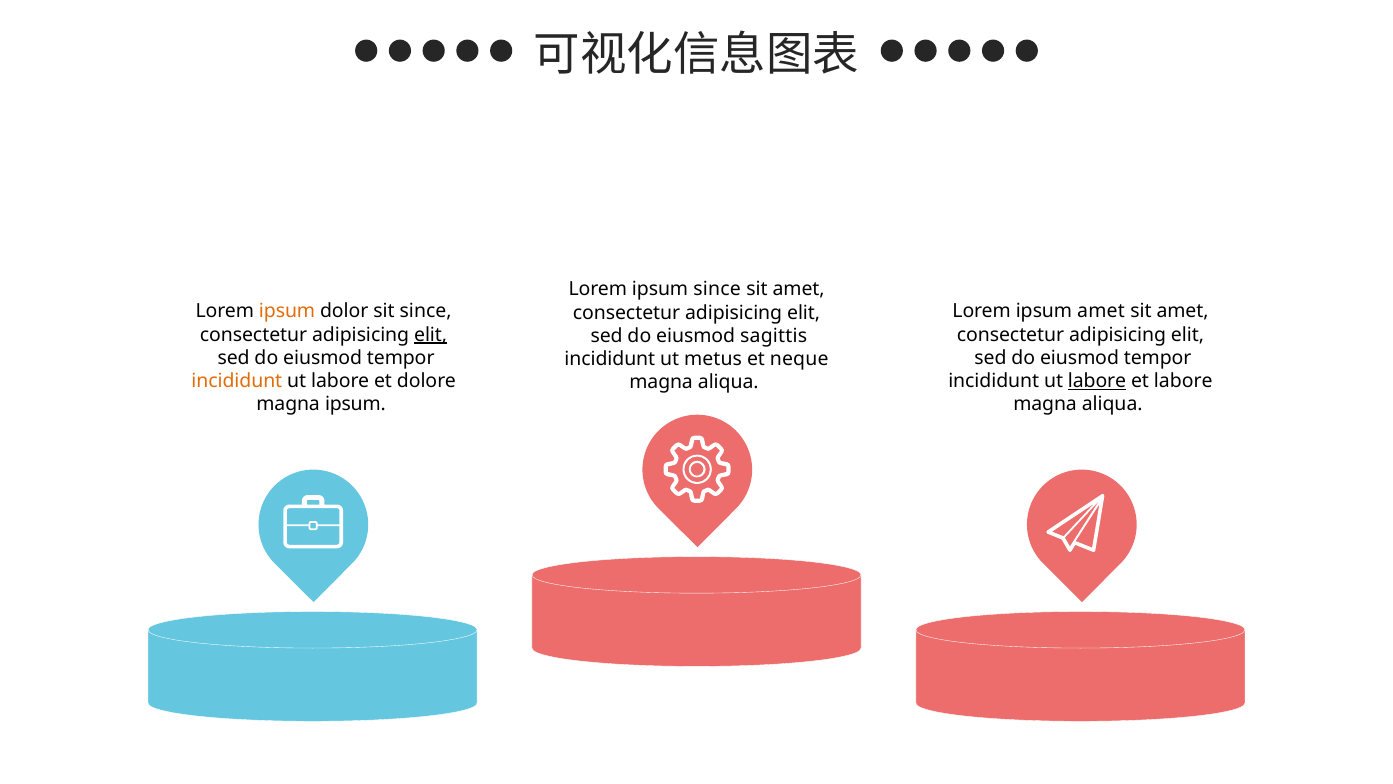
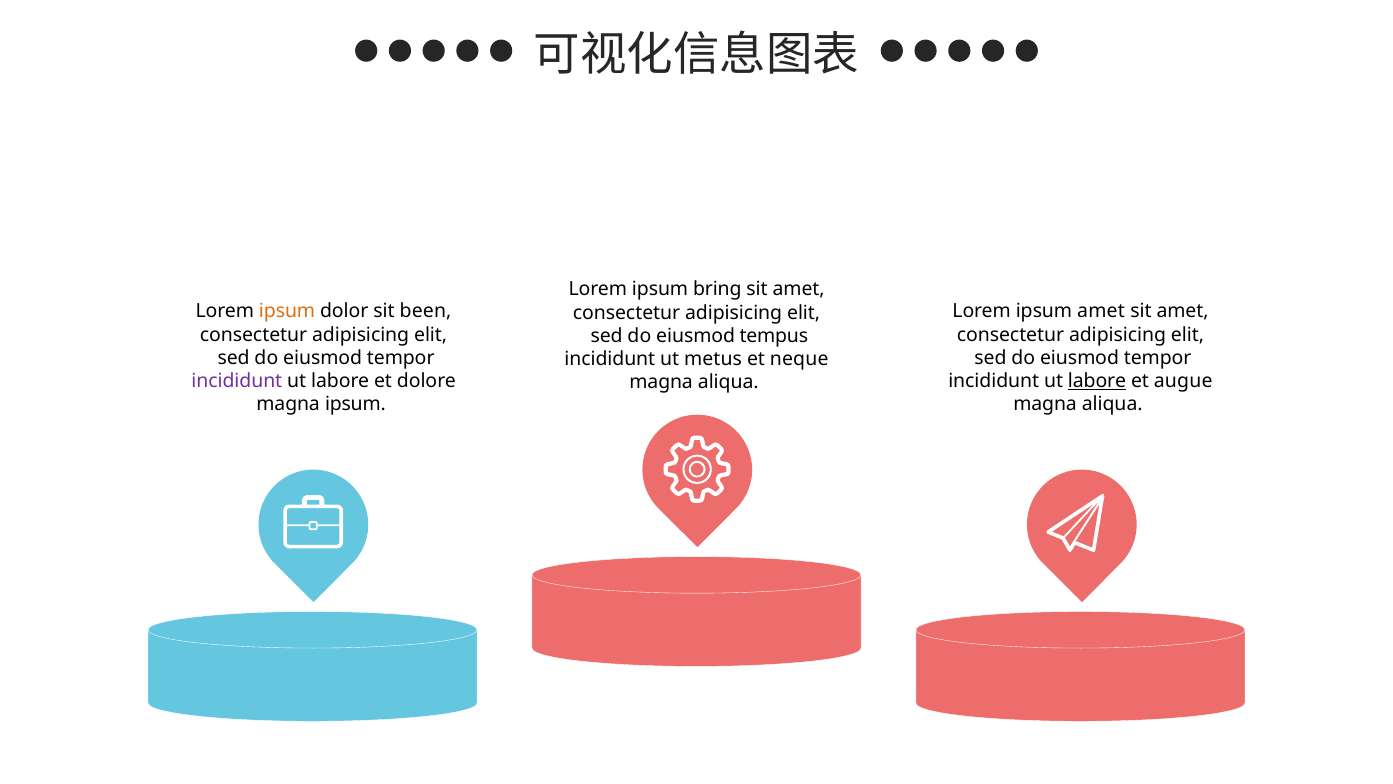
ipsum since: since -> bring
sit since: since -> been
elit at (431, 334) underline: present -> none
sagittis: sagittis -> tempus
incididunt at (237, 381) colour: orange -> purple
et labore: labore -> augue
